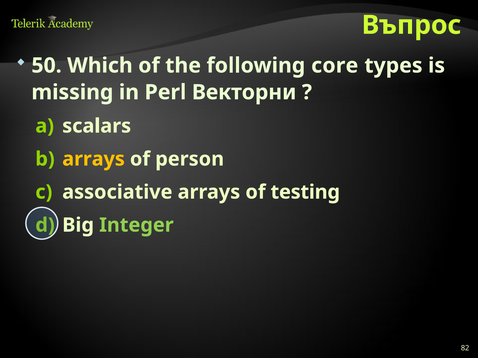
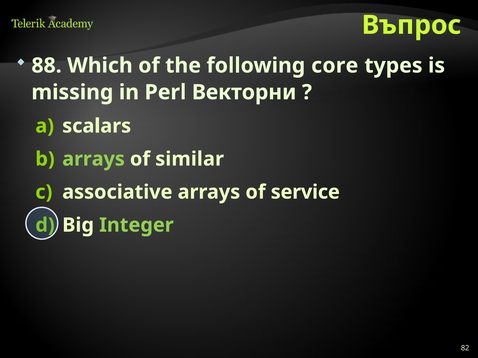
50: 50 -> 88
arrays at (94, 159) colour: yellow -> light green
person: person -> similar
testing: testing -> service
